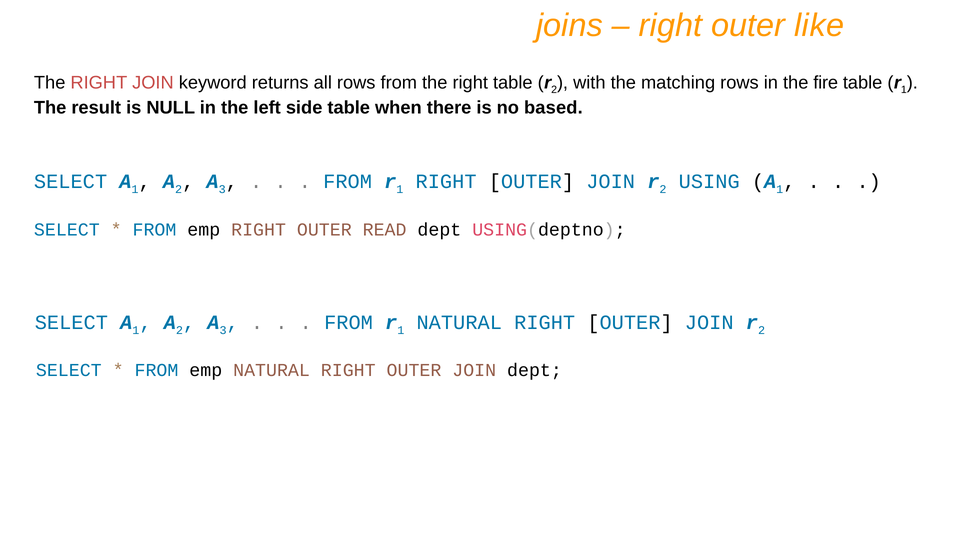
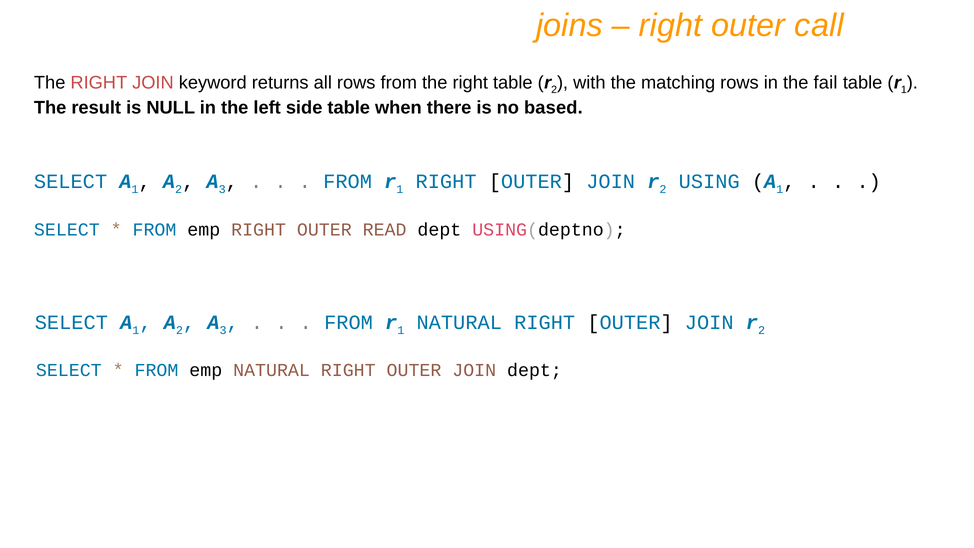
like: like -> call
fire: fire -> fail
